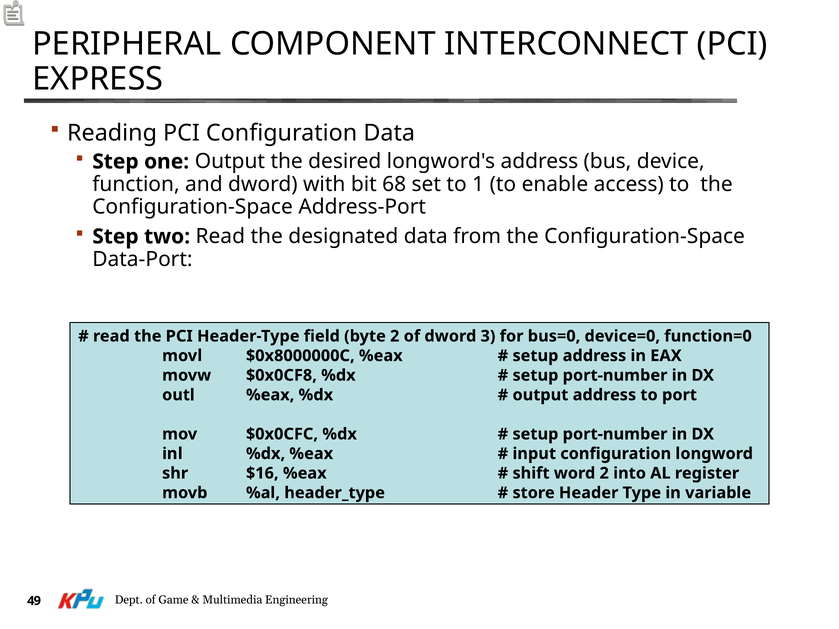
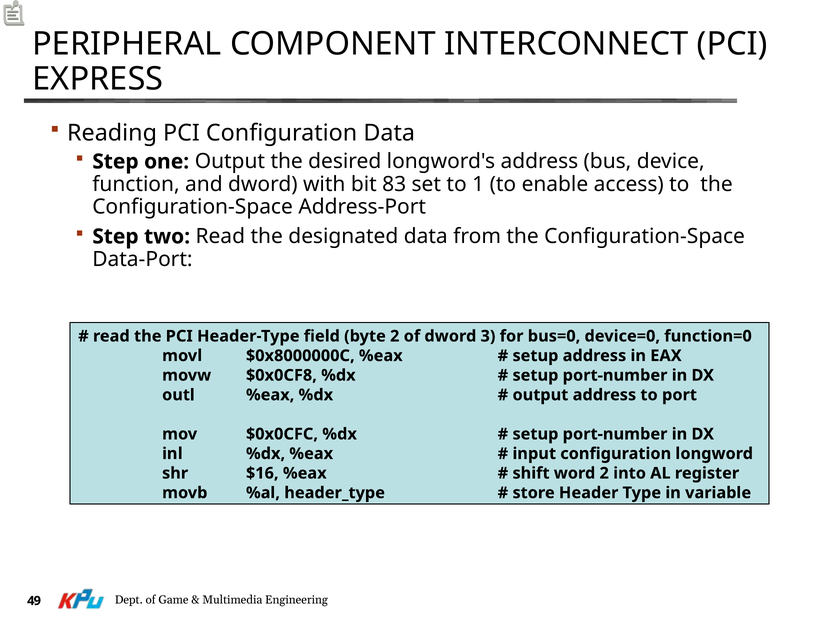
68: 68 -> 83
